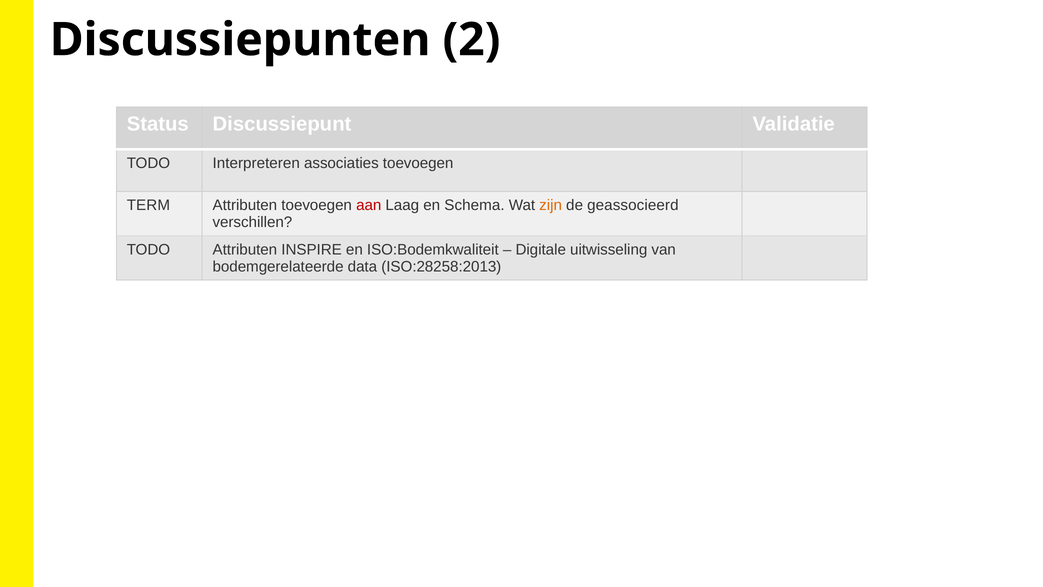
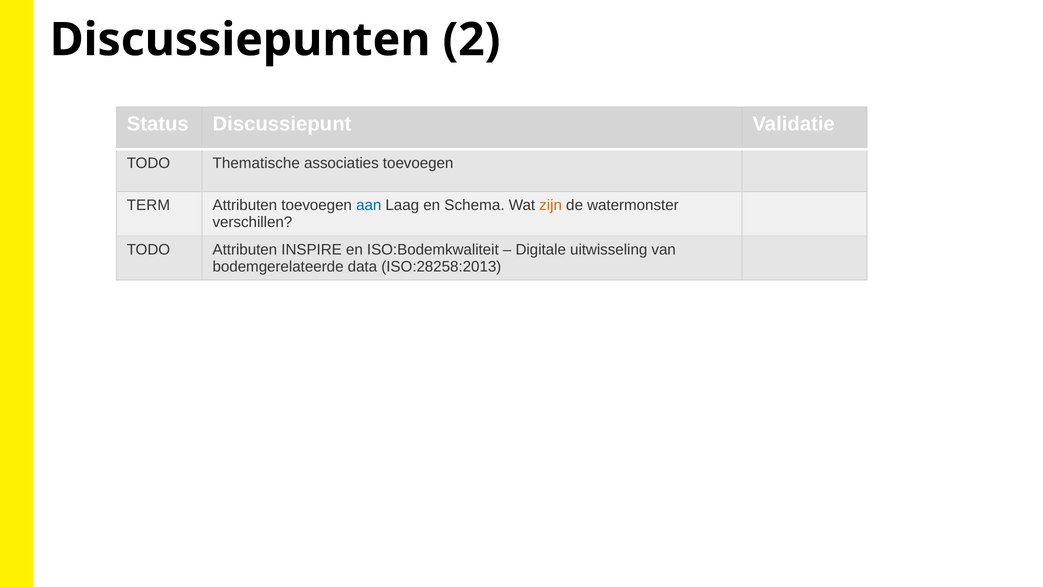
Interpreteren: Interpreteren -> Thematische
aan colour: red -> blue
geassocieerd: geassocieerd -> watermonster
